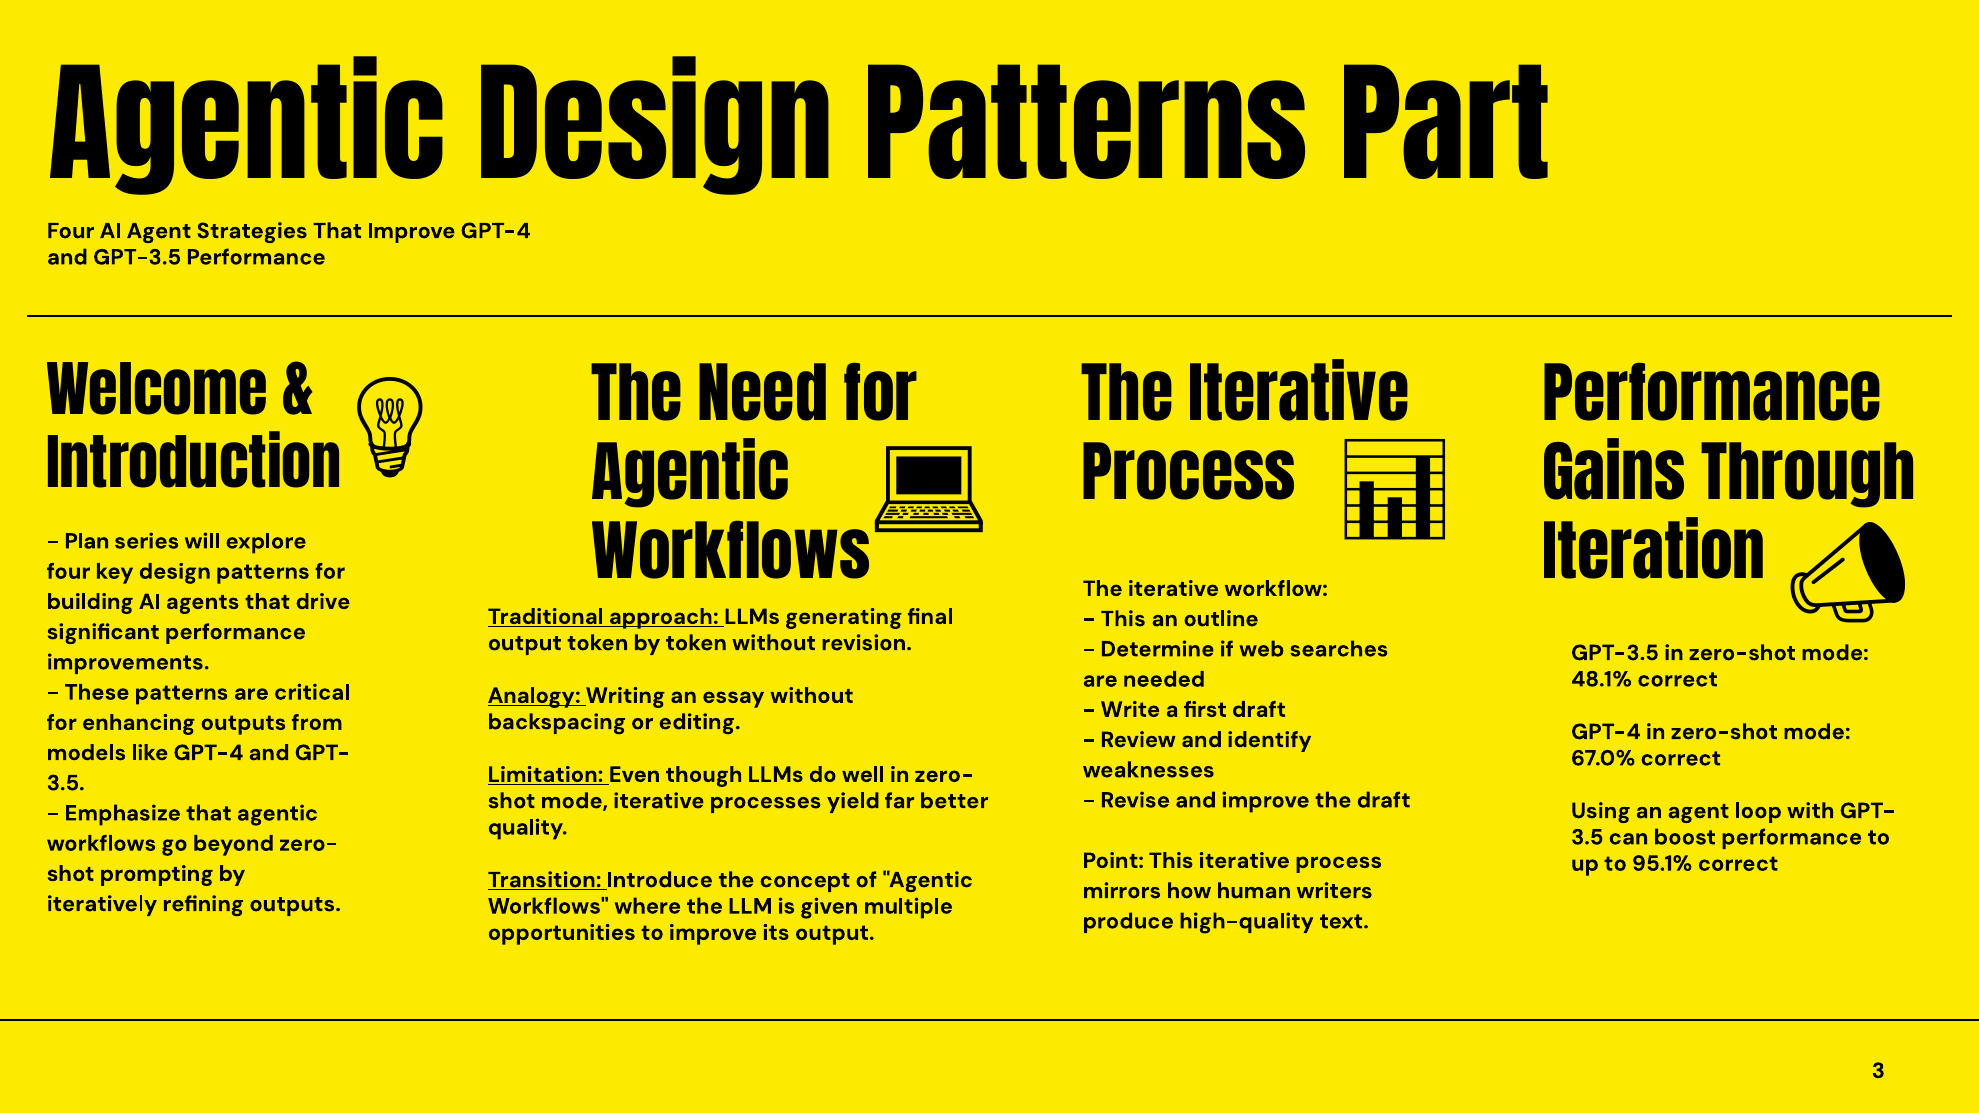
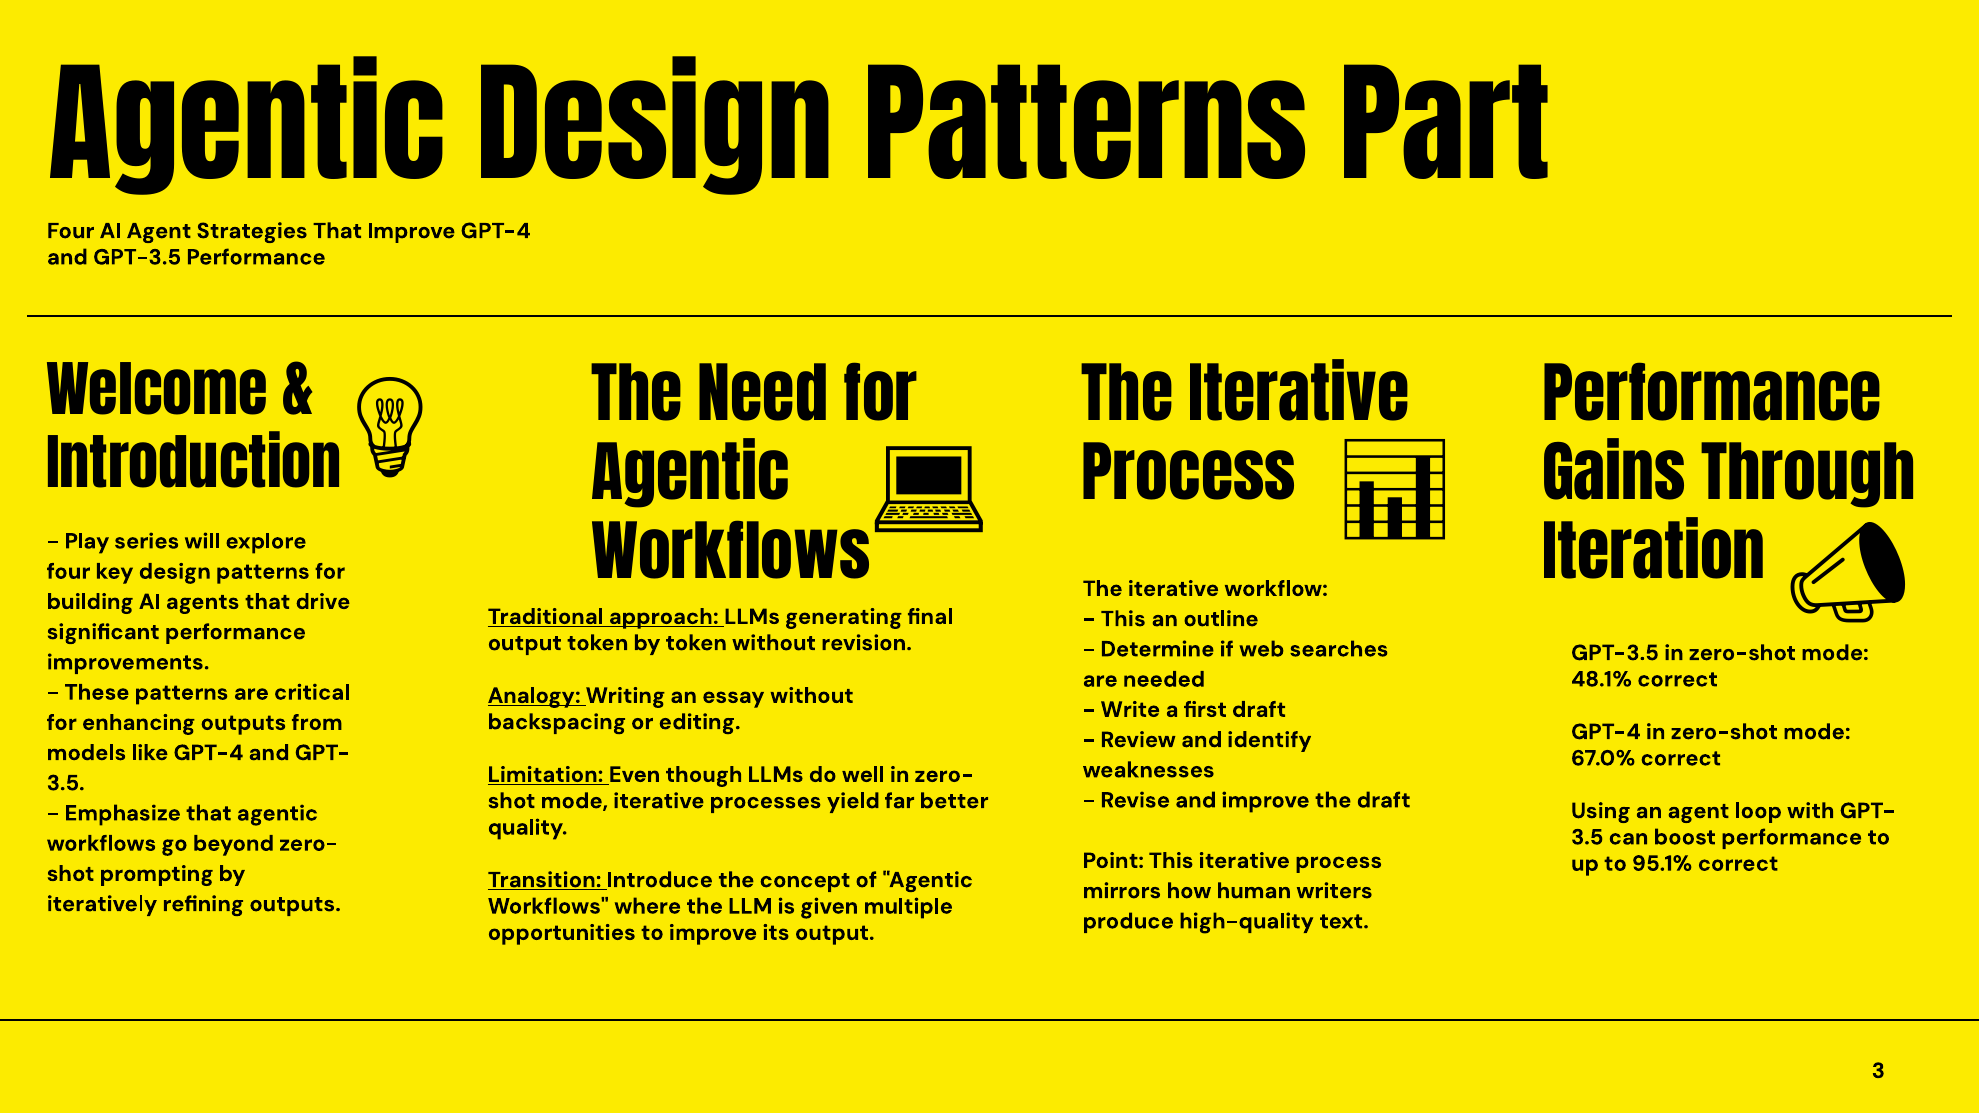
Plan: Plan -> Play
